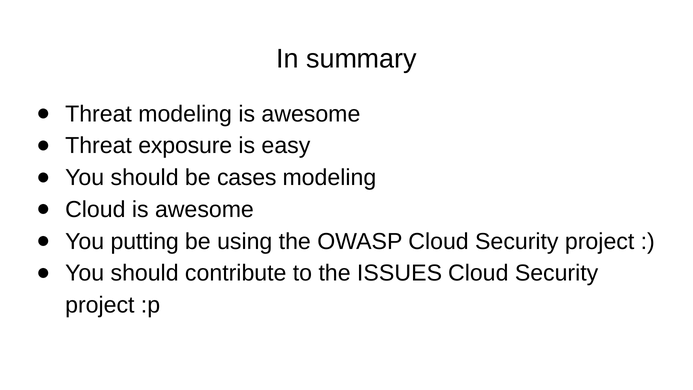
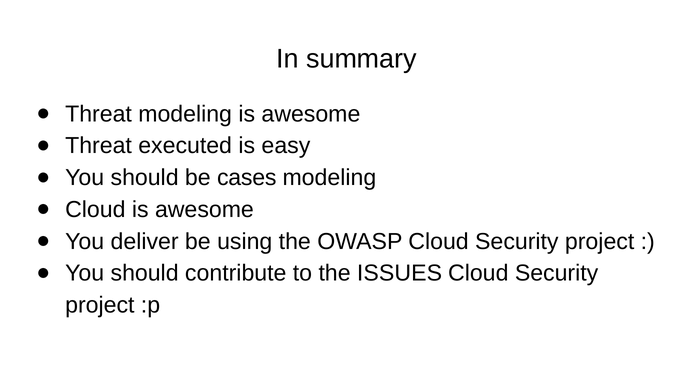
exposure: exposure -> executed
putting: putting -> deliver
